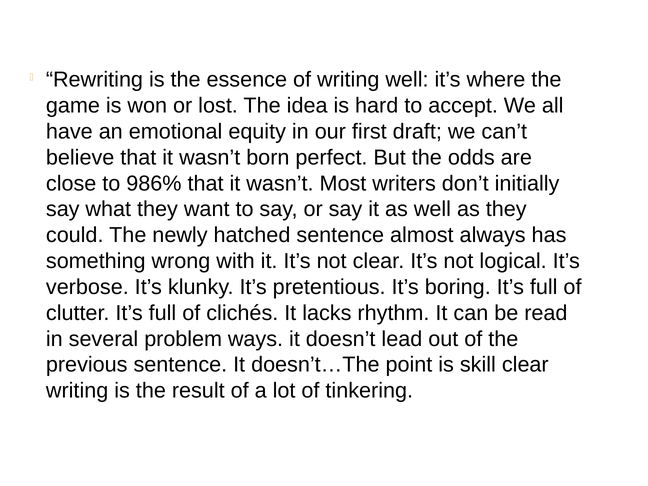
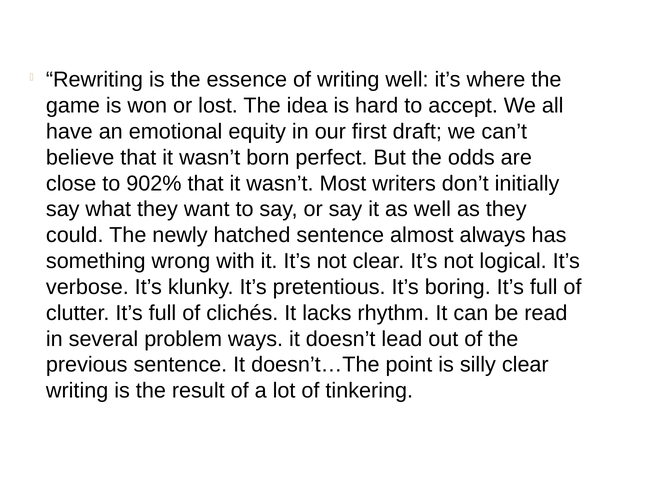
986%: 986% -> 902%
skill: skill -> silly
